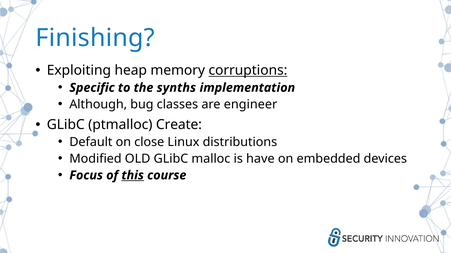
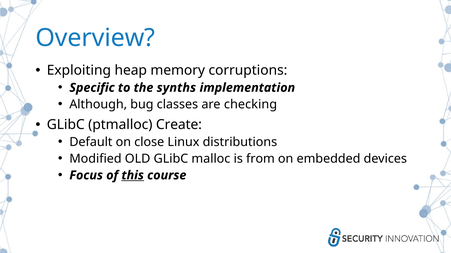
Finishing: Finishing -> Overview
corruptions underline: present -> none
engineer: engineer -> checking
have: have -> from
